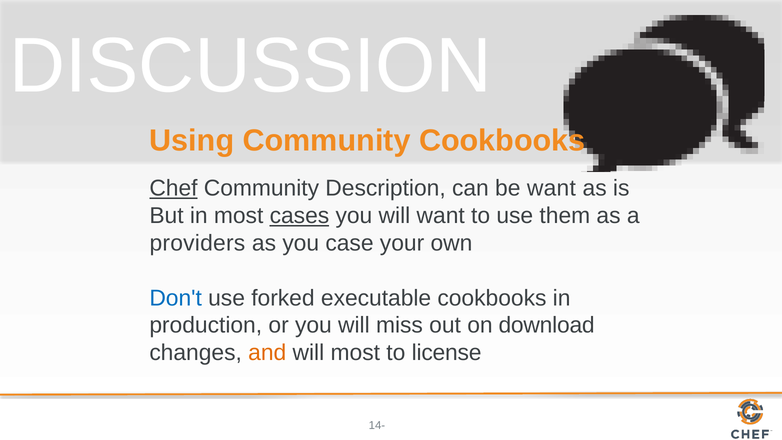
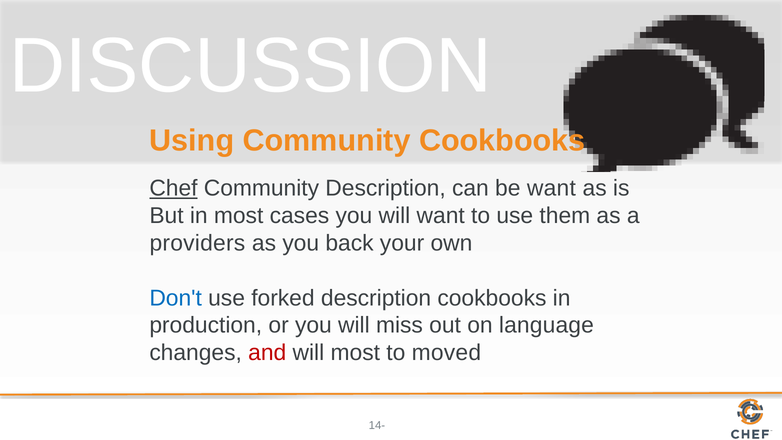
cases underline: present -> none
case: case -> back
forked executable: executable -> description
download: download -> language
and colour: orange -> red
license: license -> moved
